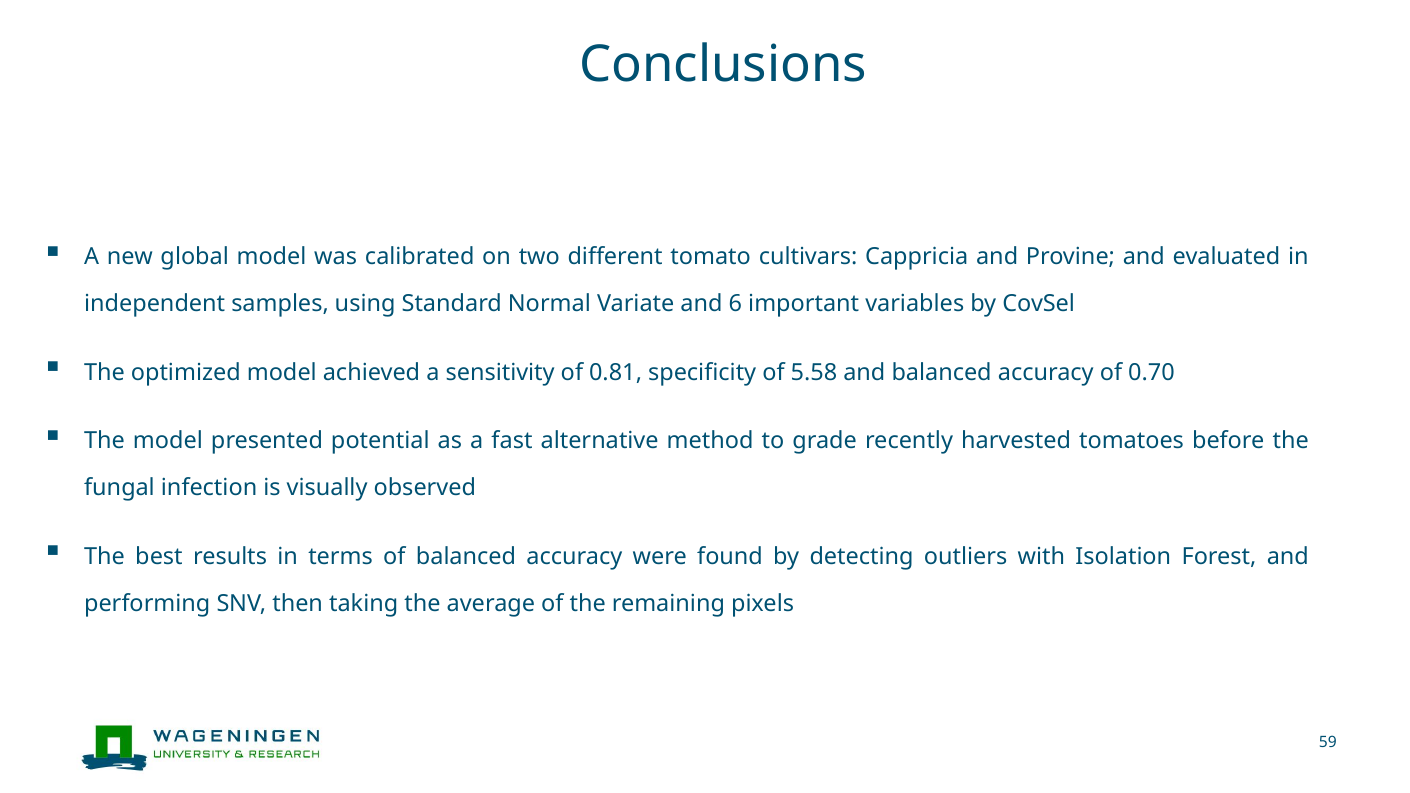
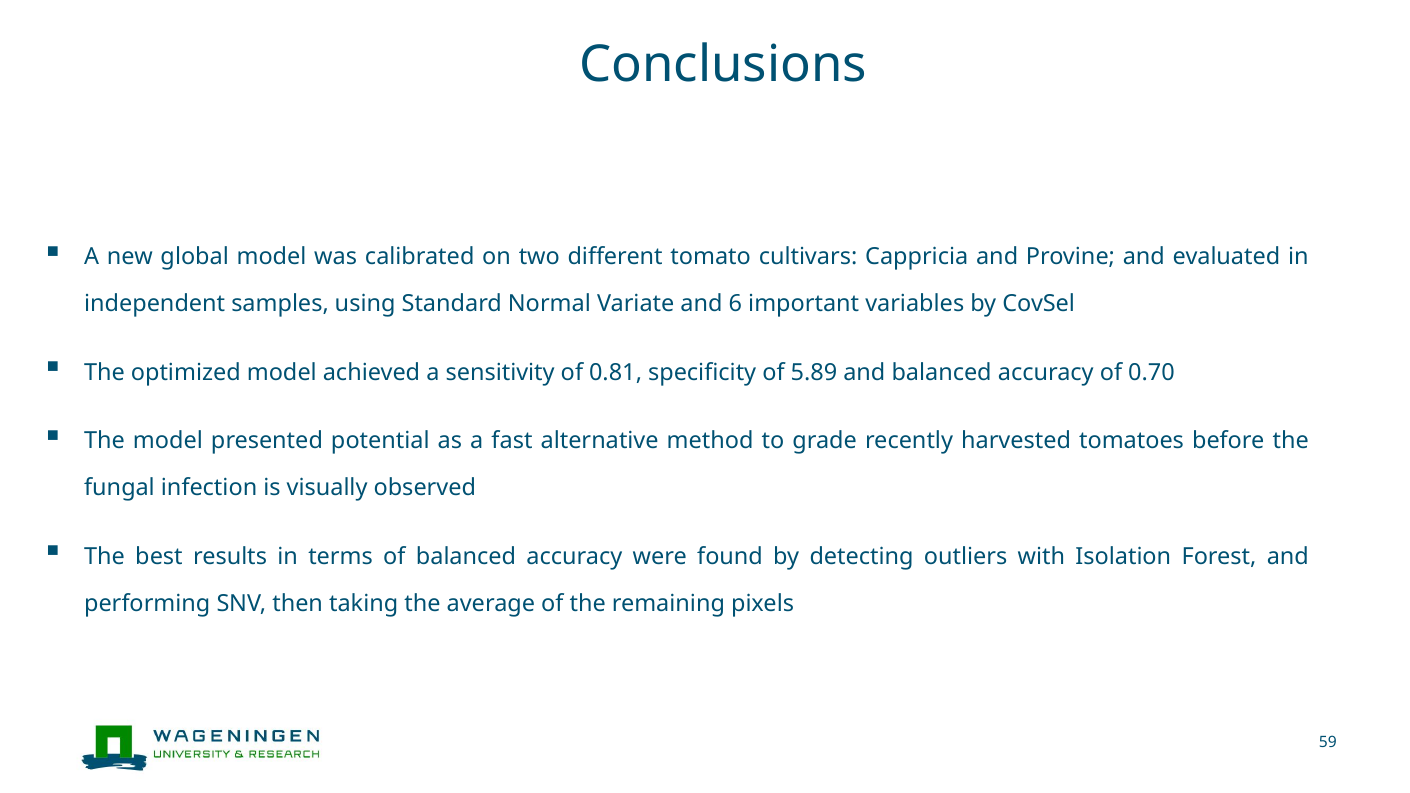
5.58: 5.58 -> 5.89
